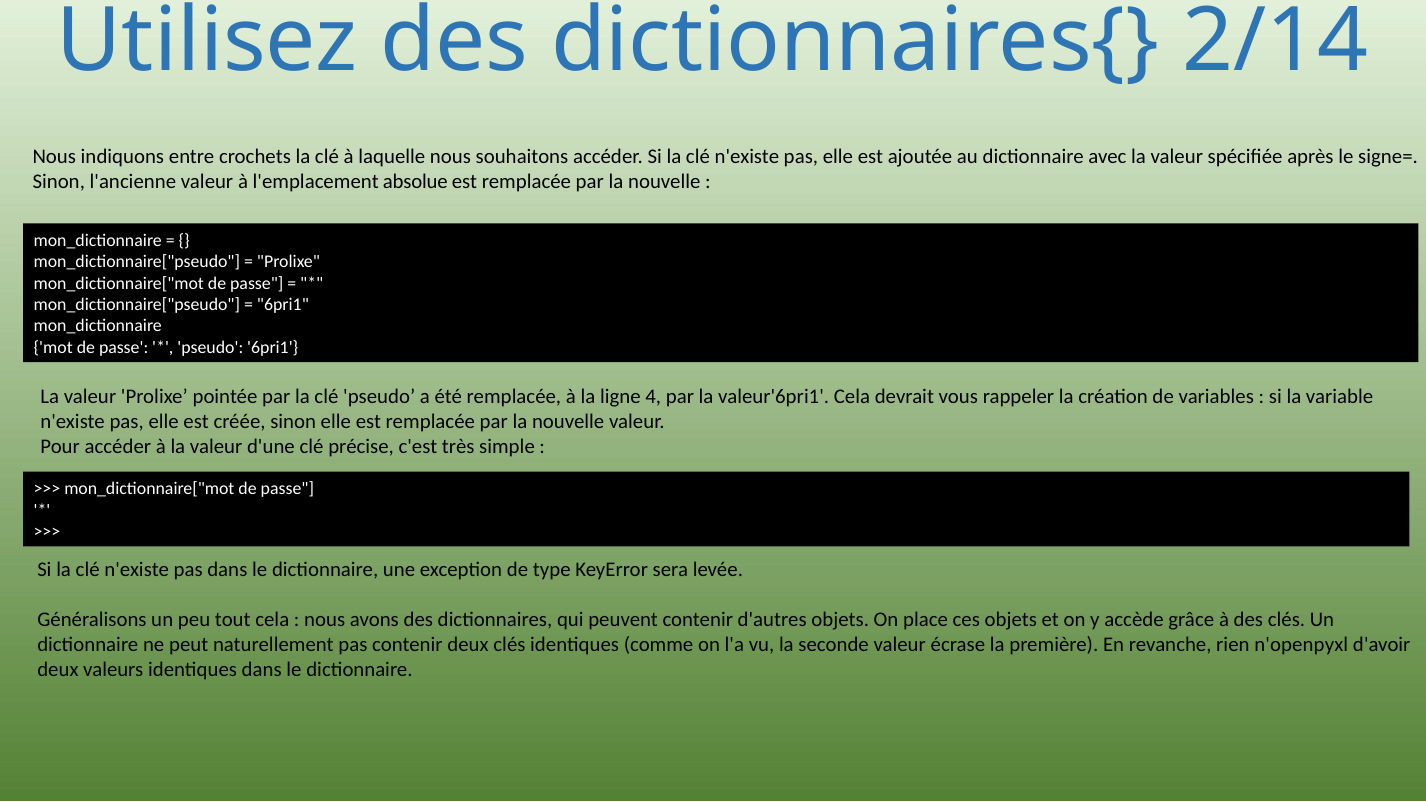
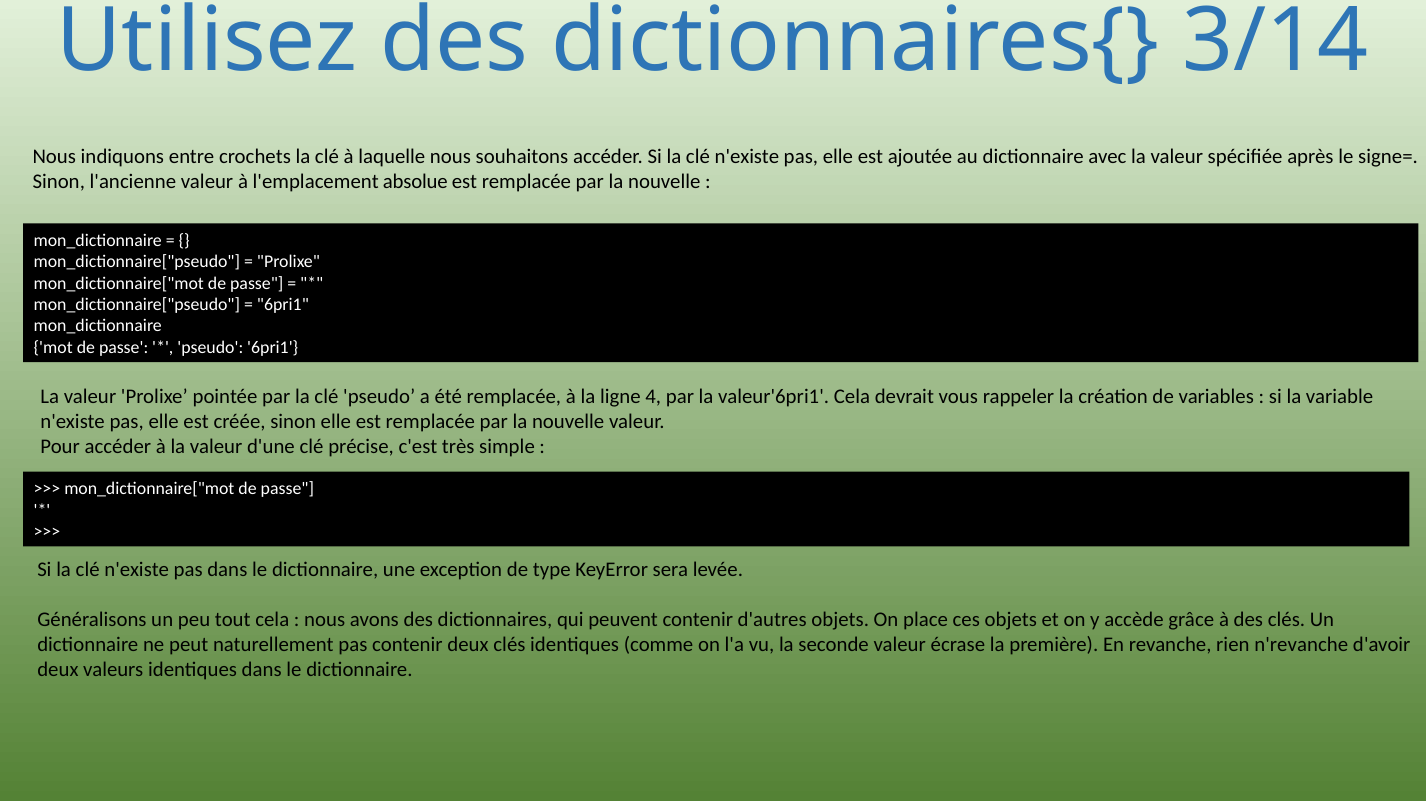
2/14: 2/14 -> 3/14
n'openpyxl: n'openpyxl -> n'revanche
